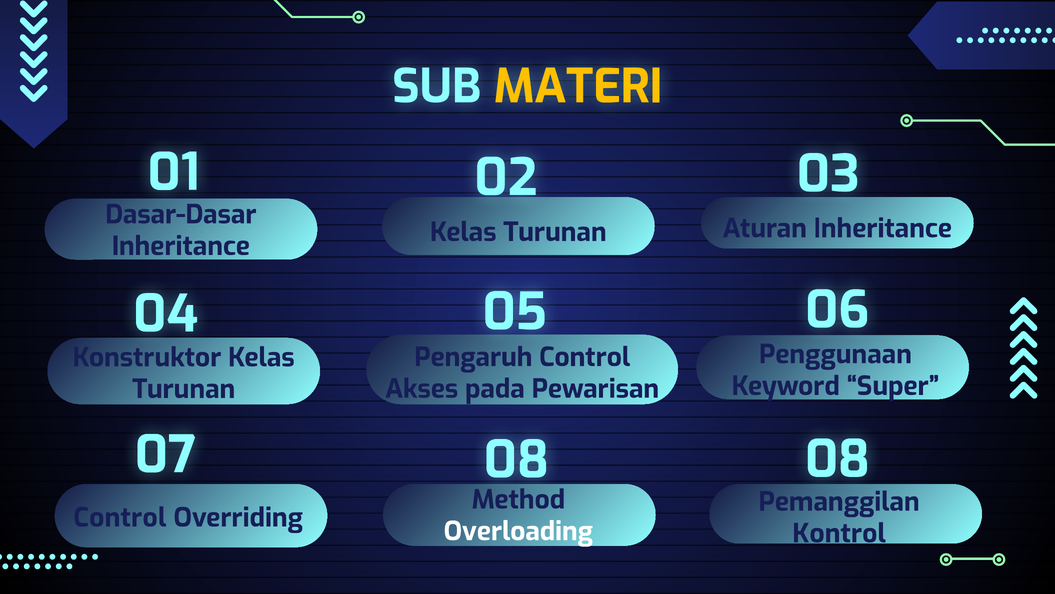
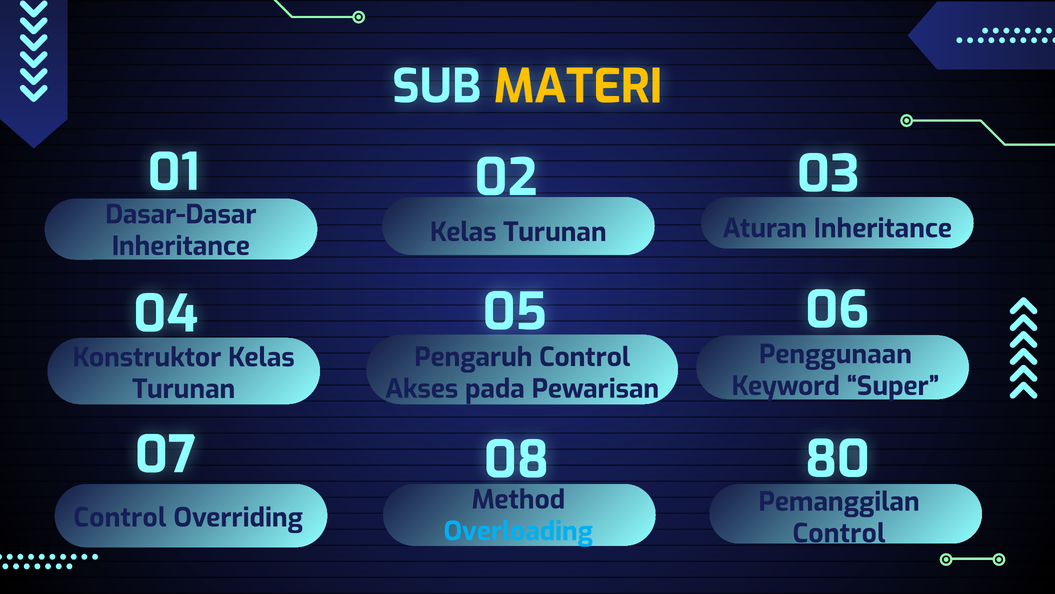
07 08: 08 -> 80
Overloading colour: white -> light blue
Kontrol at (839, 533): Kontrol -> Control
